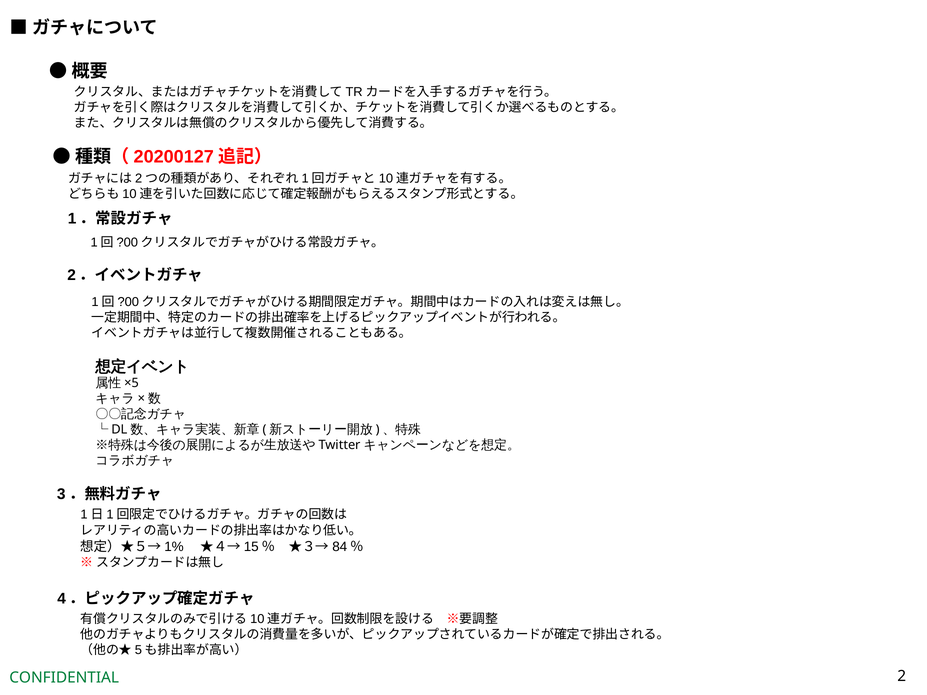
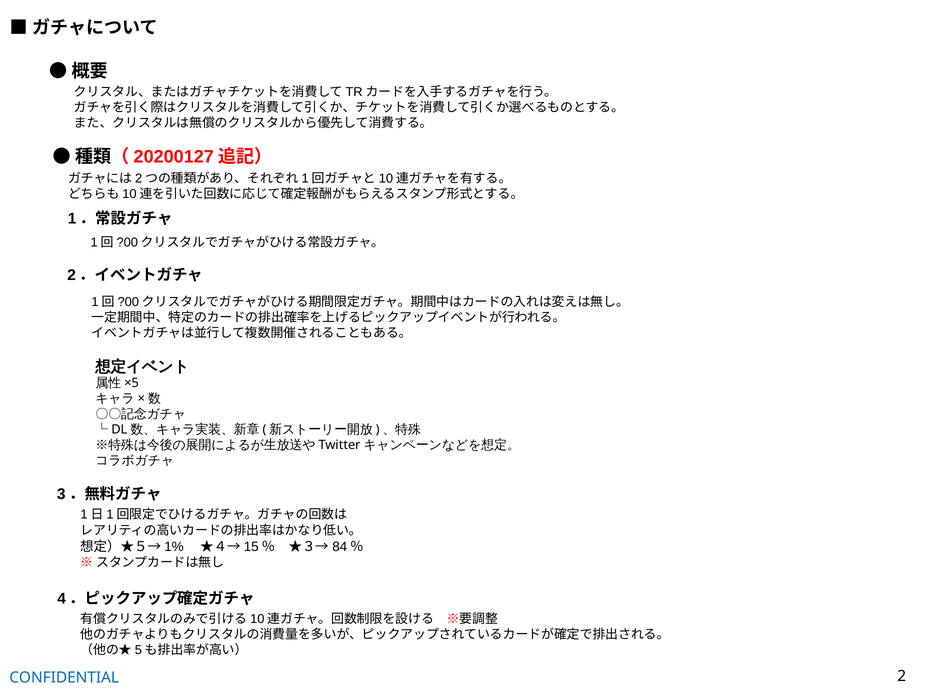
CONFIDENTIAL colour: green -> blue
